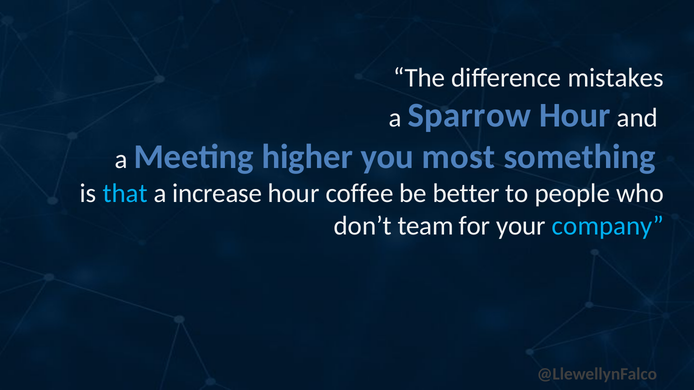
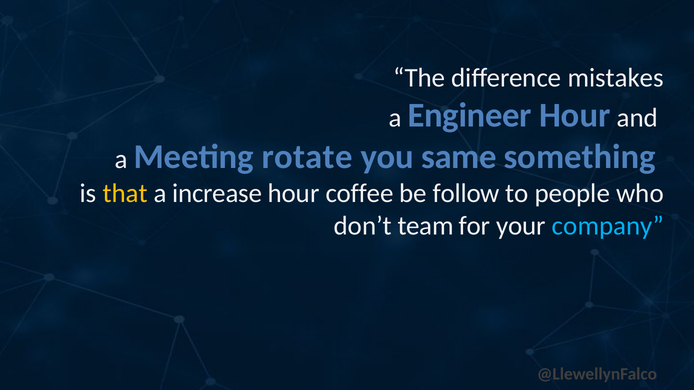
Sparrow: Sparrow -> Engineer
higher: higher -> rotate
most: most -> same
that colour: light blue -> yellow
better: better -> follow
